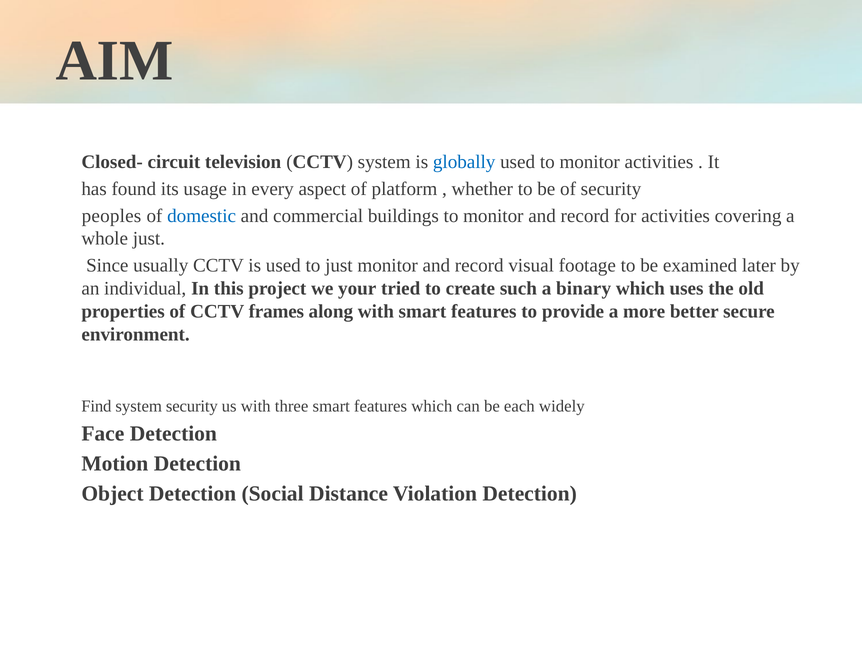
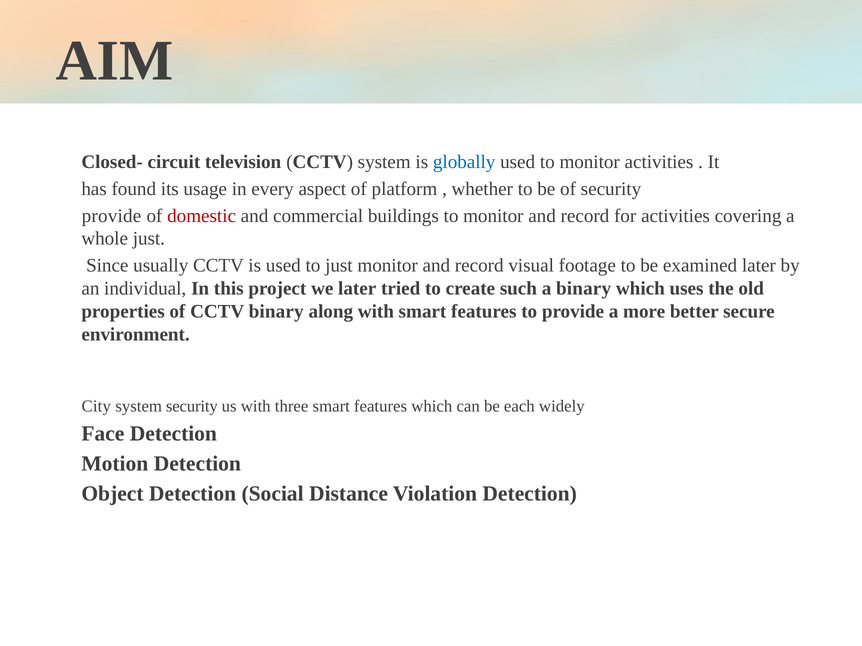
peoples at (112, 216): peoples -> provide
domestic colour: blue -> red
we your: your -> later
CCTV frames: frames -> binary
Find: Find -> City
